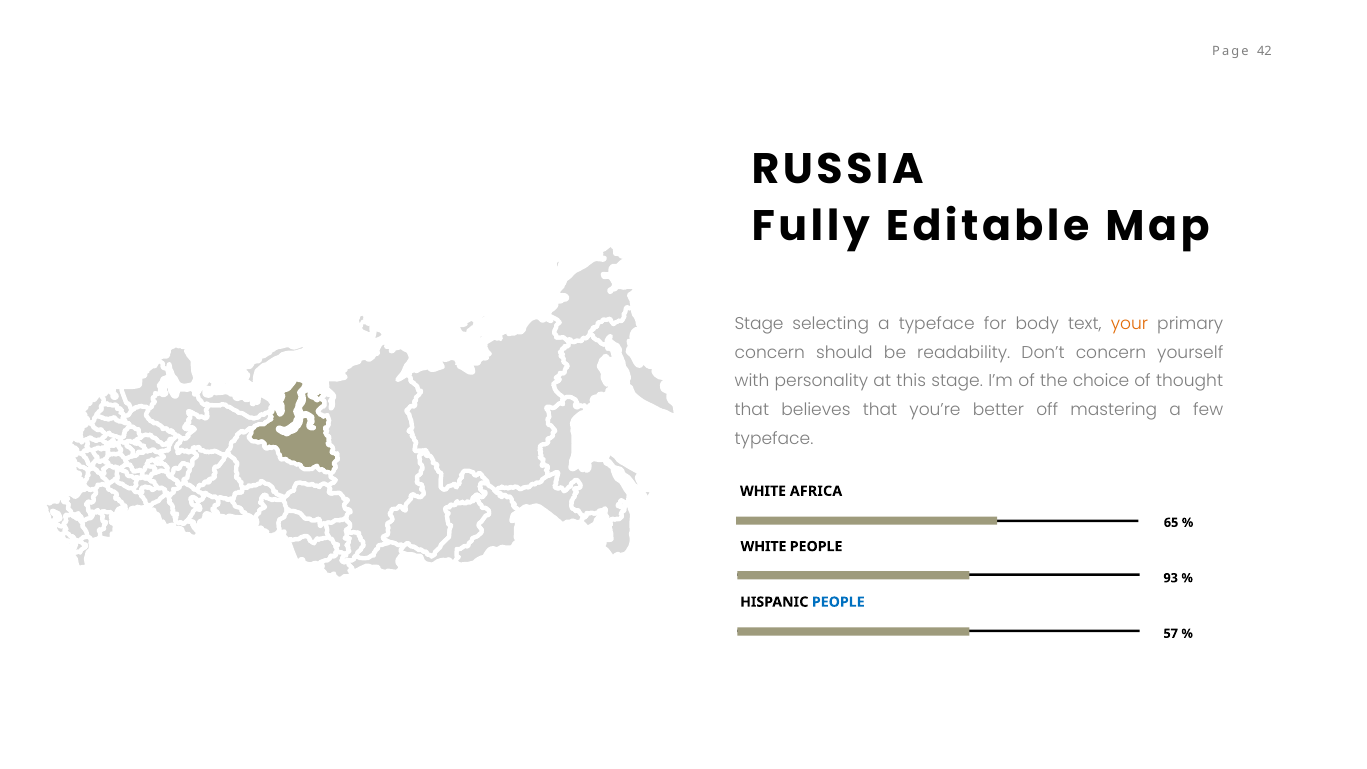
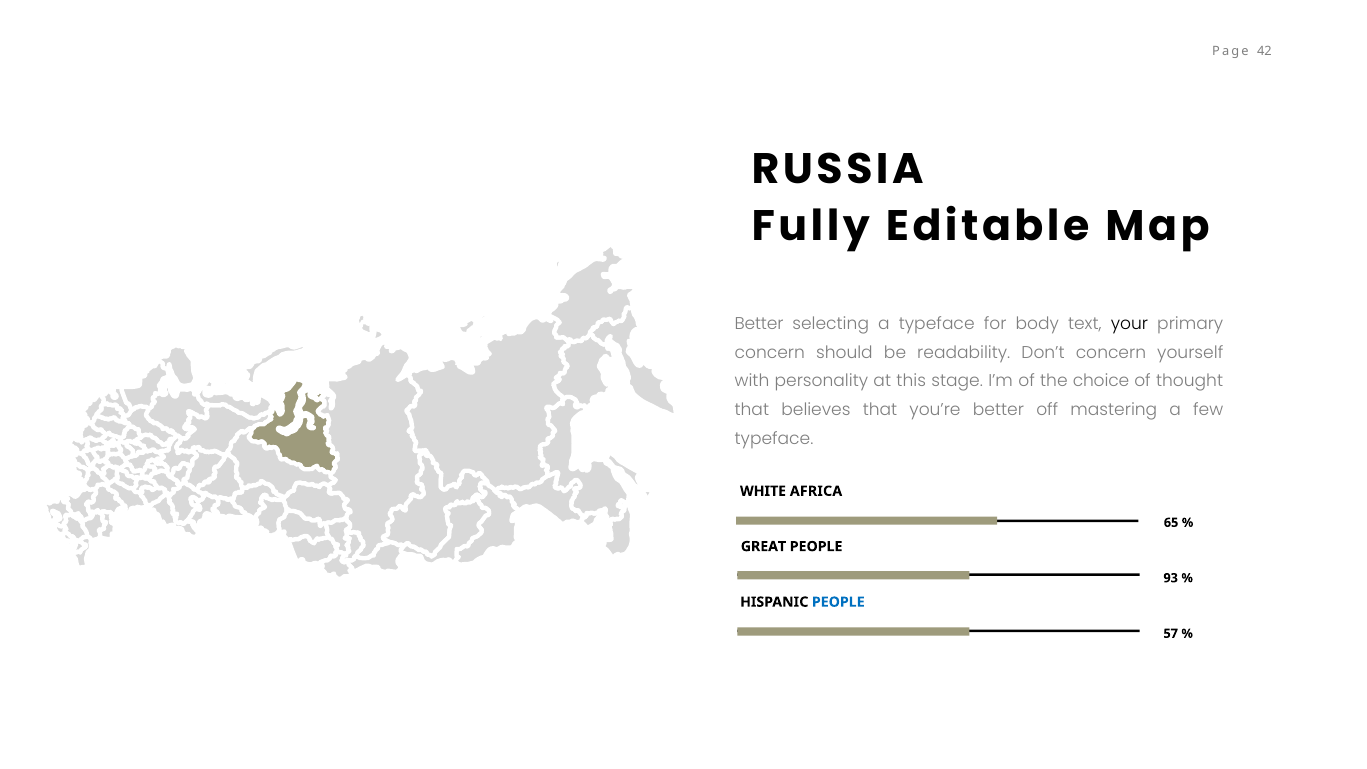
Stage at (759, 324): Stage -> Better
your colour: orange -> black
WHITE at (763, 546): WHITE -> GREAT
